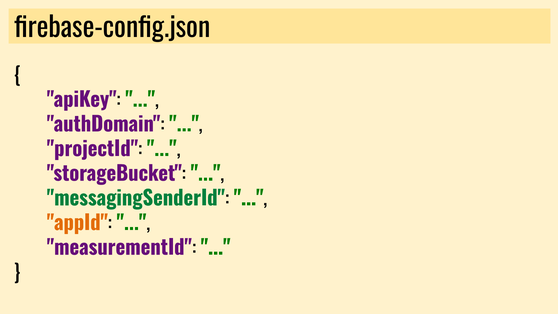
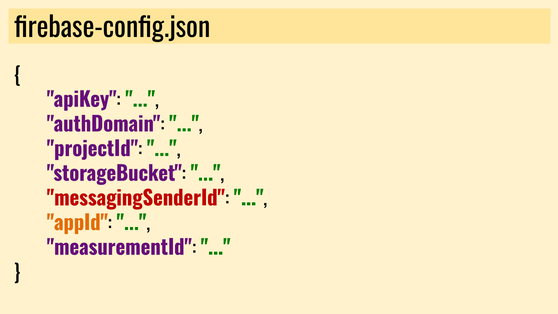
messagingSenderId colour: green -> red
